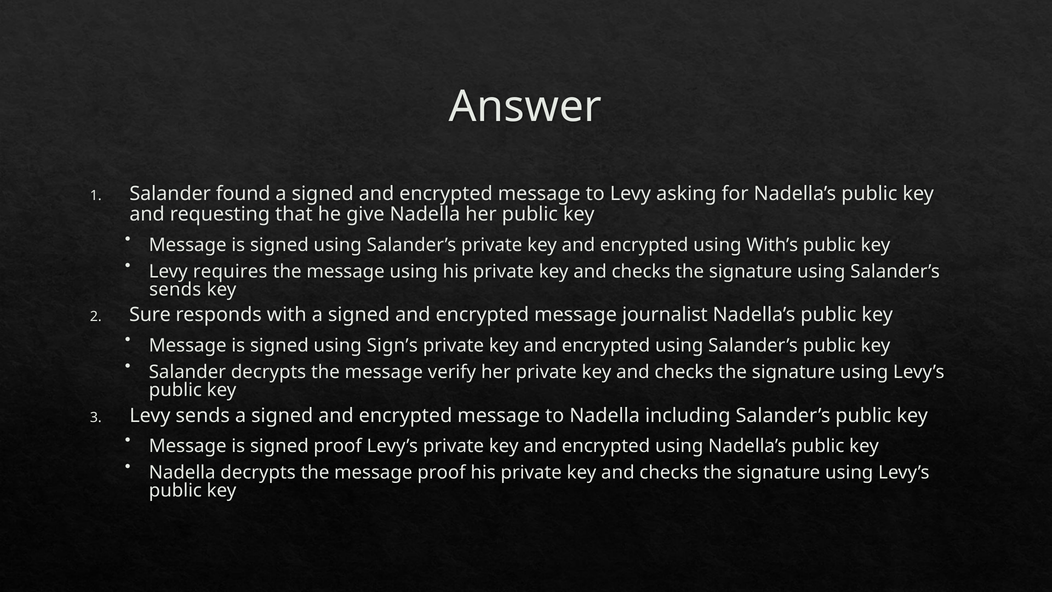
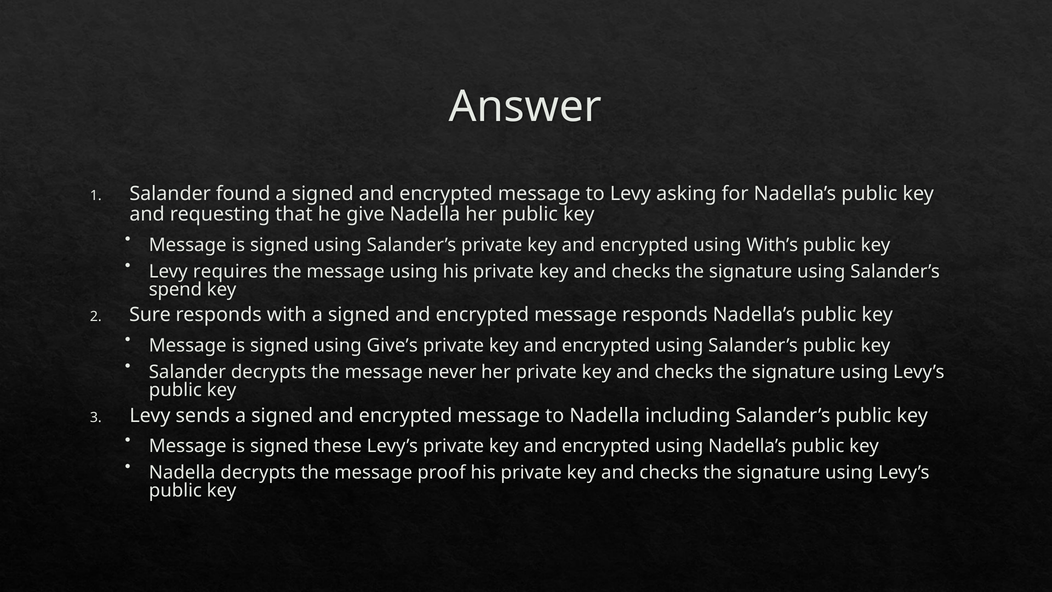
sends at (175, 289): sends -> spend
message journalist: journalist -> responds
Sign’s: Sign’s -> Give’s
verify: verify -> never
signed proof: proof -> these
